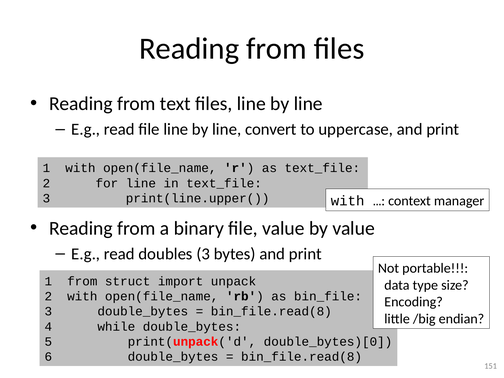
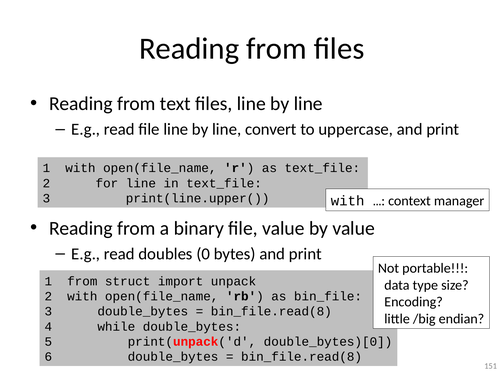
doubles 3: 3 -> 0
